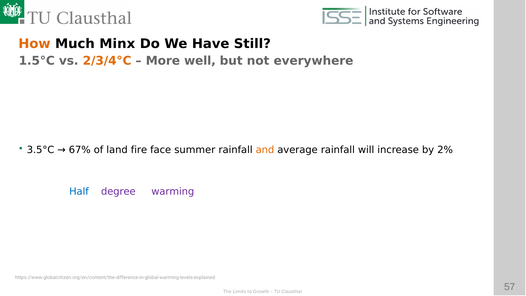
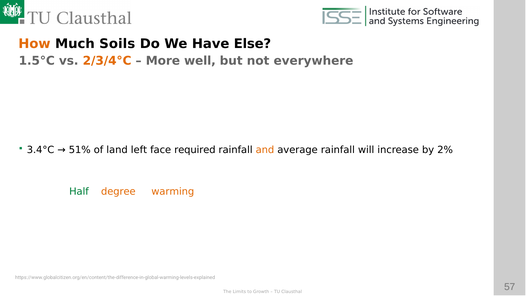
Minx: Minx -> Soils
Still: Still -> Else
3.5°C: 3.5°C -> 3.4°C
67%: 67% -> 51%
fire: fire -> left
face summer: summer -> required
Half at (79, 191) colour: blue -> green
degree colour: purple -> orange
warming colour: purple -> orange
